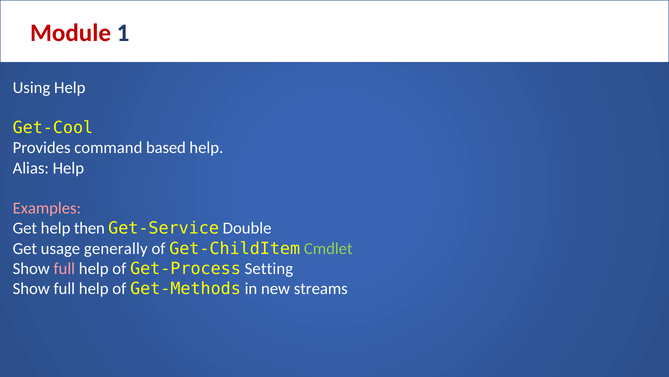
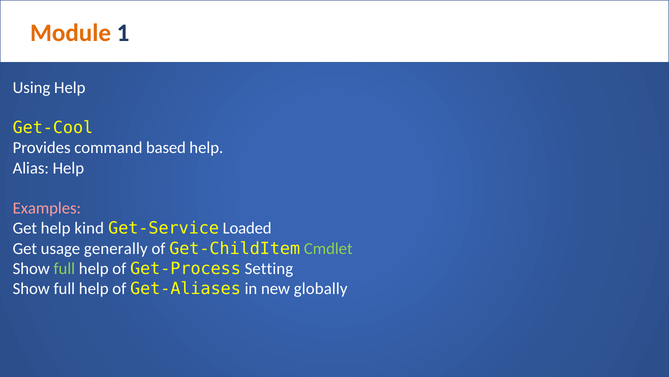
Module colour: red -> orange
then: then -> kind
Double: Double -> Loaded
full at (64, 268) colour: pink -> light green
Get-Methods: Get-Methods -> Get-Aliases
streams: streams -> globally
